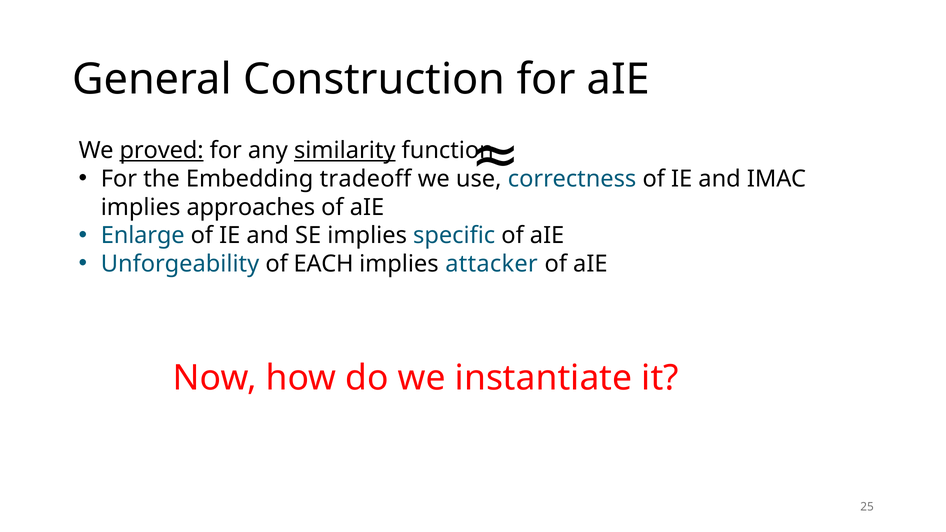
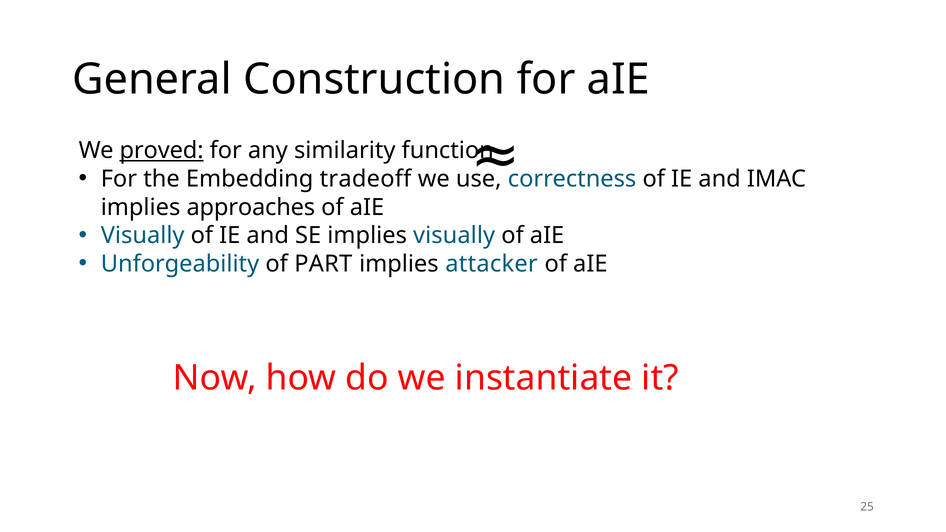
similarity underline: present -> none
Enlarge at (143, 236): Enlarge -> Visually
implies specific: specific -> visually
EACH: EACH -> PART
